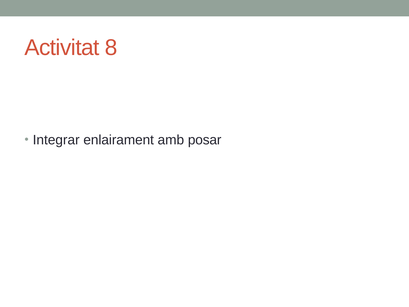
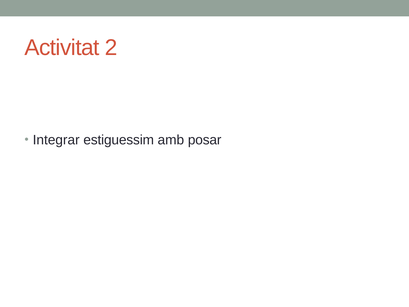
8: 8 -> 2
enlairament: enlairament -> estiguessim
